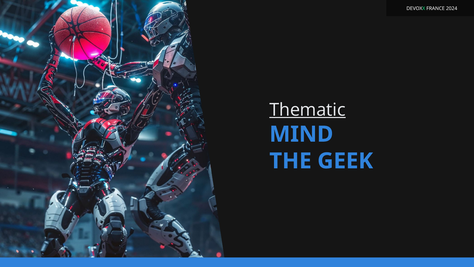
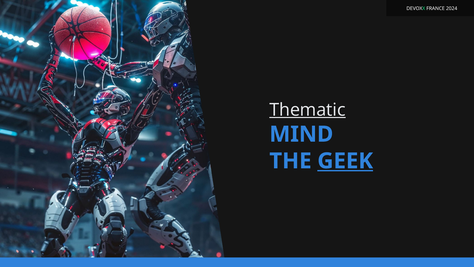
GEEK underline: none -> present
